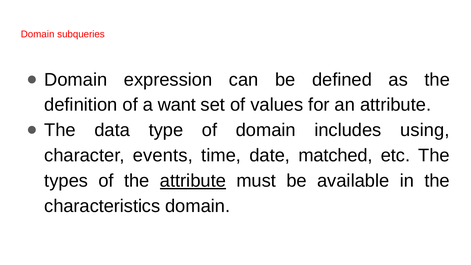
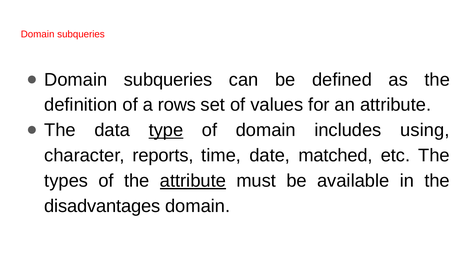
expression at (168, 80): expression -> subqueries
want: want -> rows
type underline: none -> present
events: events -> reports
characteristics: characteristics -> disadvantages
